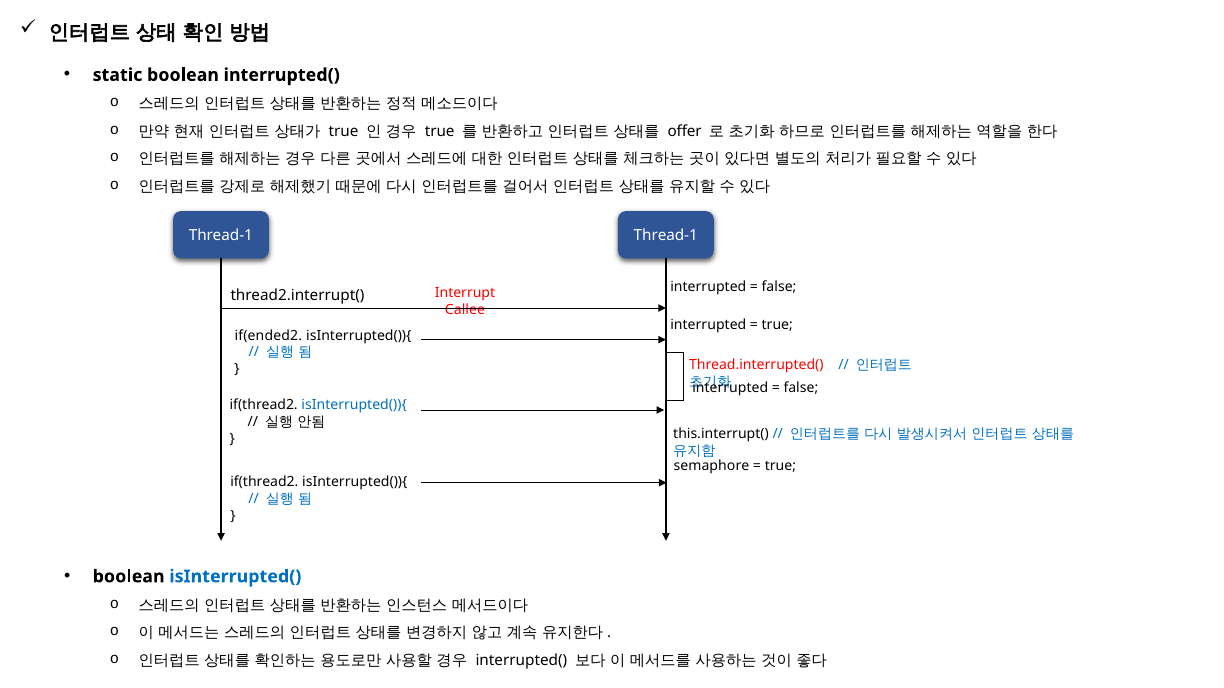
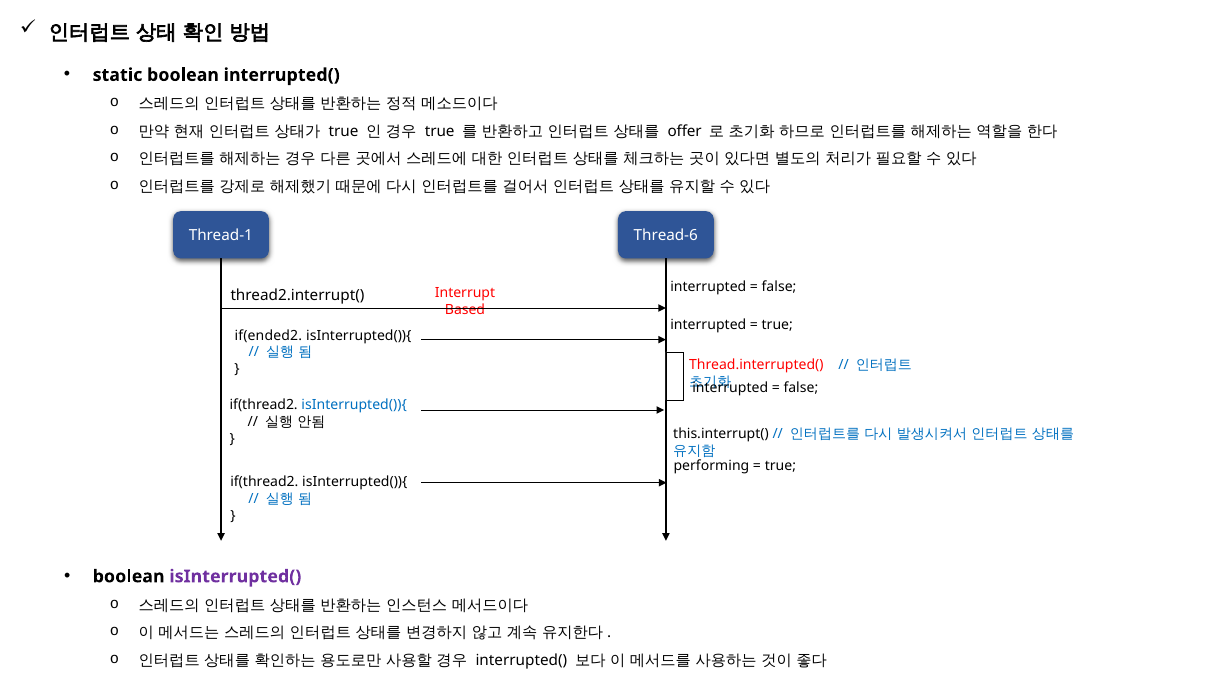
Thread-1 Thread-1: Thread-1 -> Thread-6
Callee: Callee -> Based
semaphore: semaphore -> performing
isInterrupted( colour: blue -> purple
